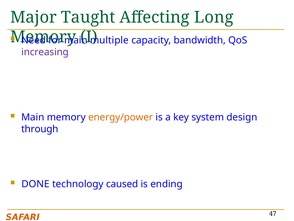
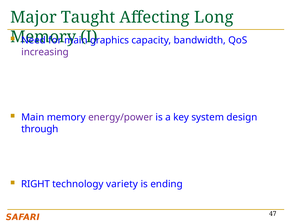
multiple: multiple -> graphics
energy/power colour: orange -> purple
DONE: DONE -> RIGHT
caused: caused -> variety
